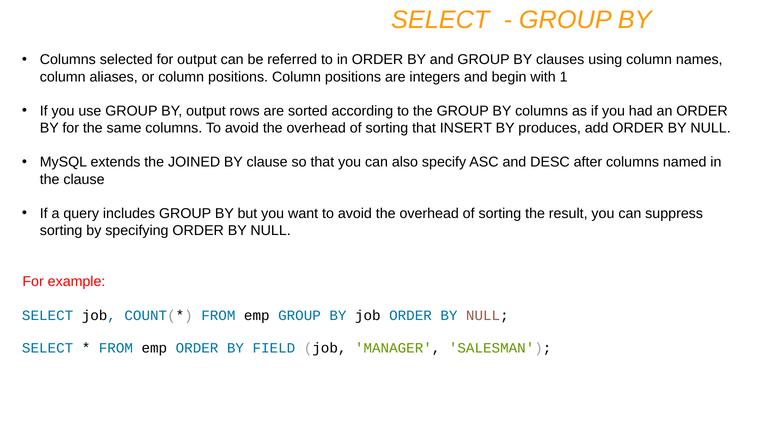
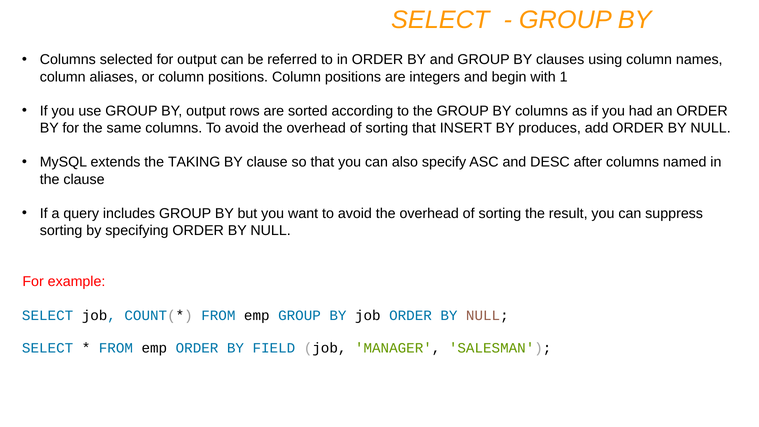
JOINED: JOINED -> TAKING
